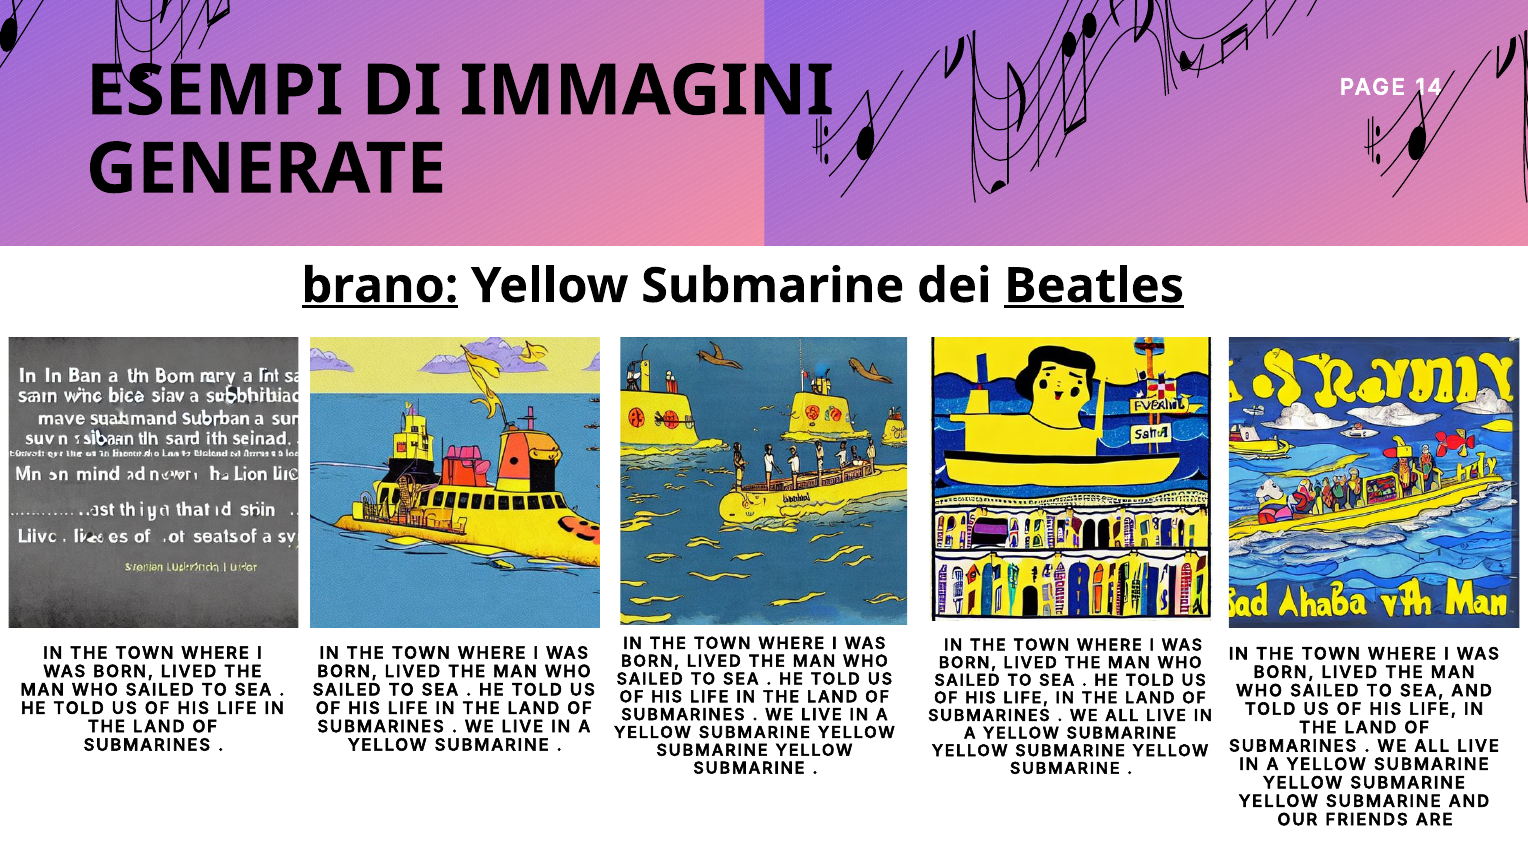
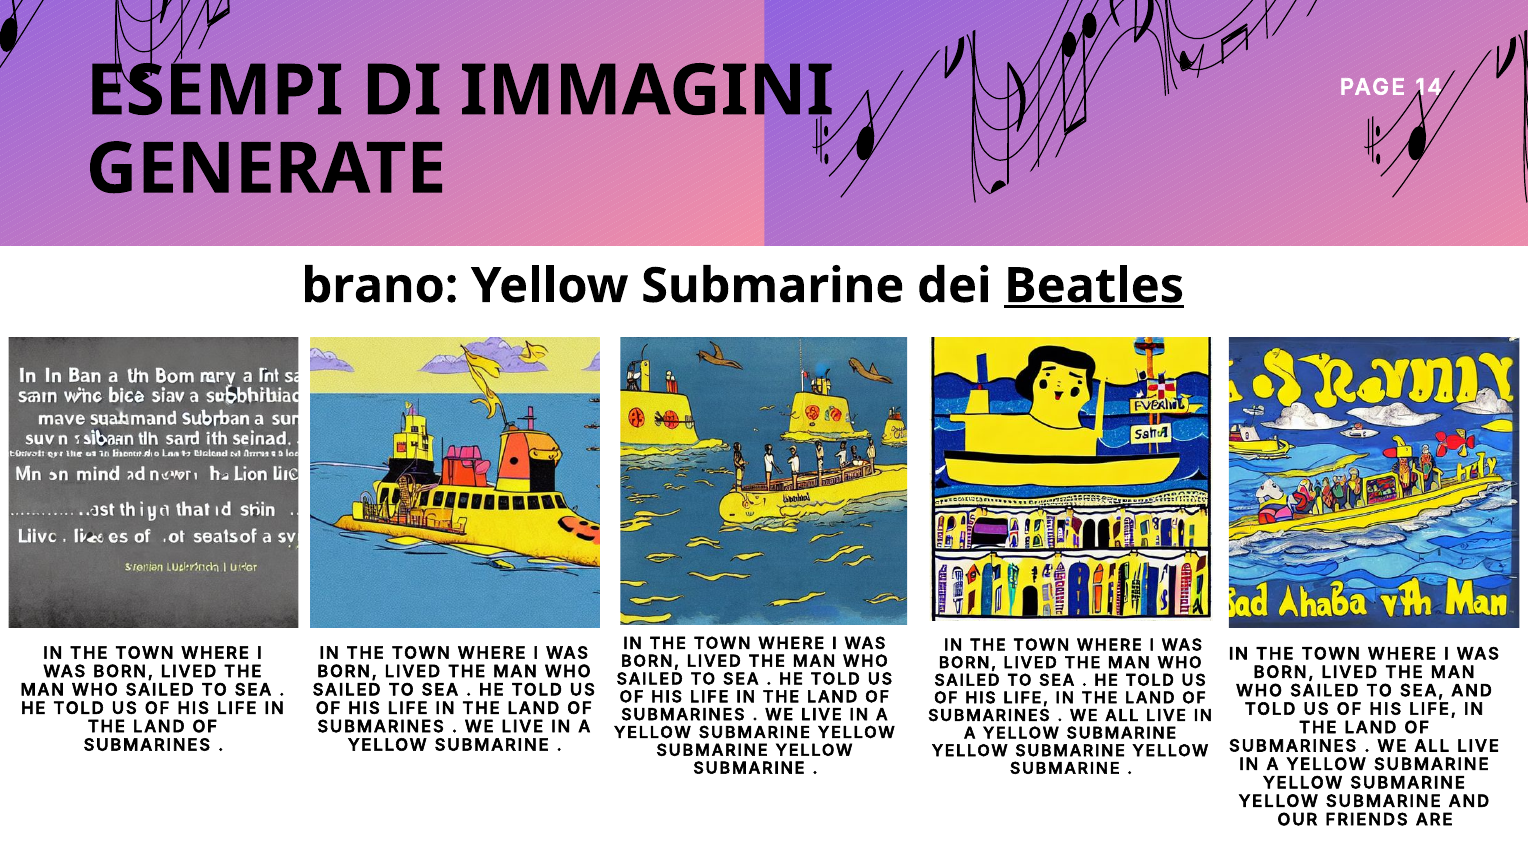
brano underline: present -> none
